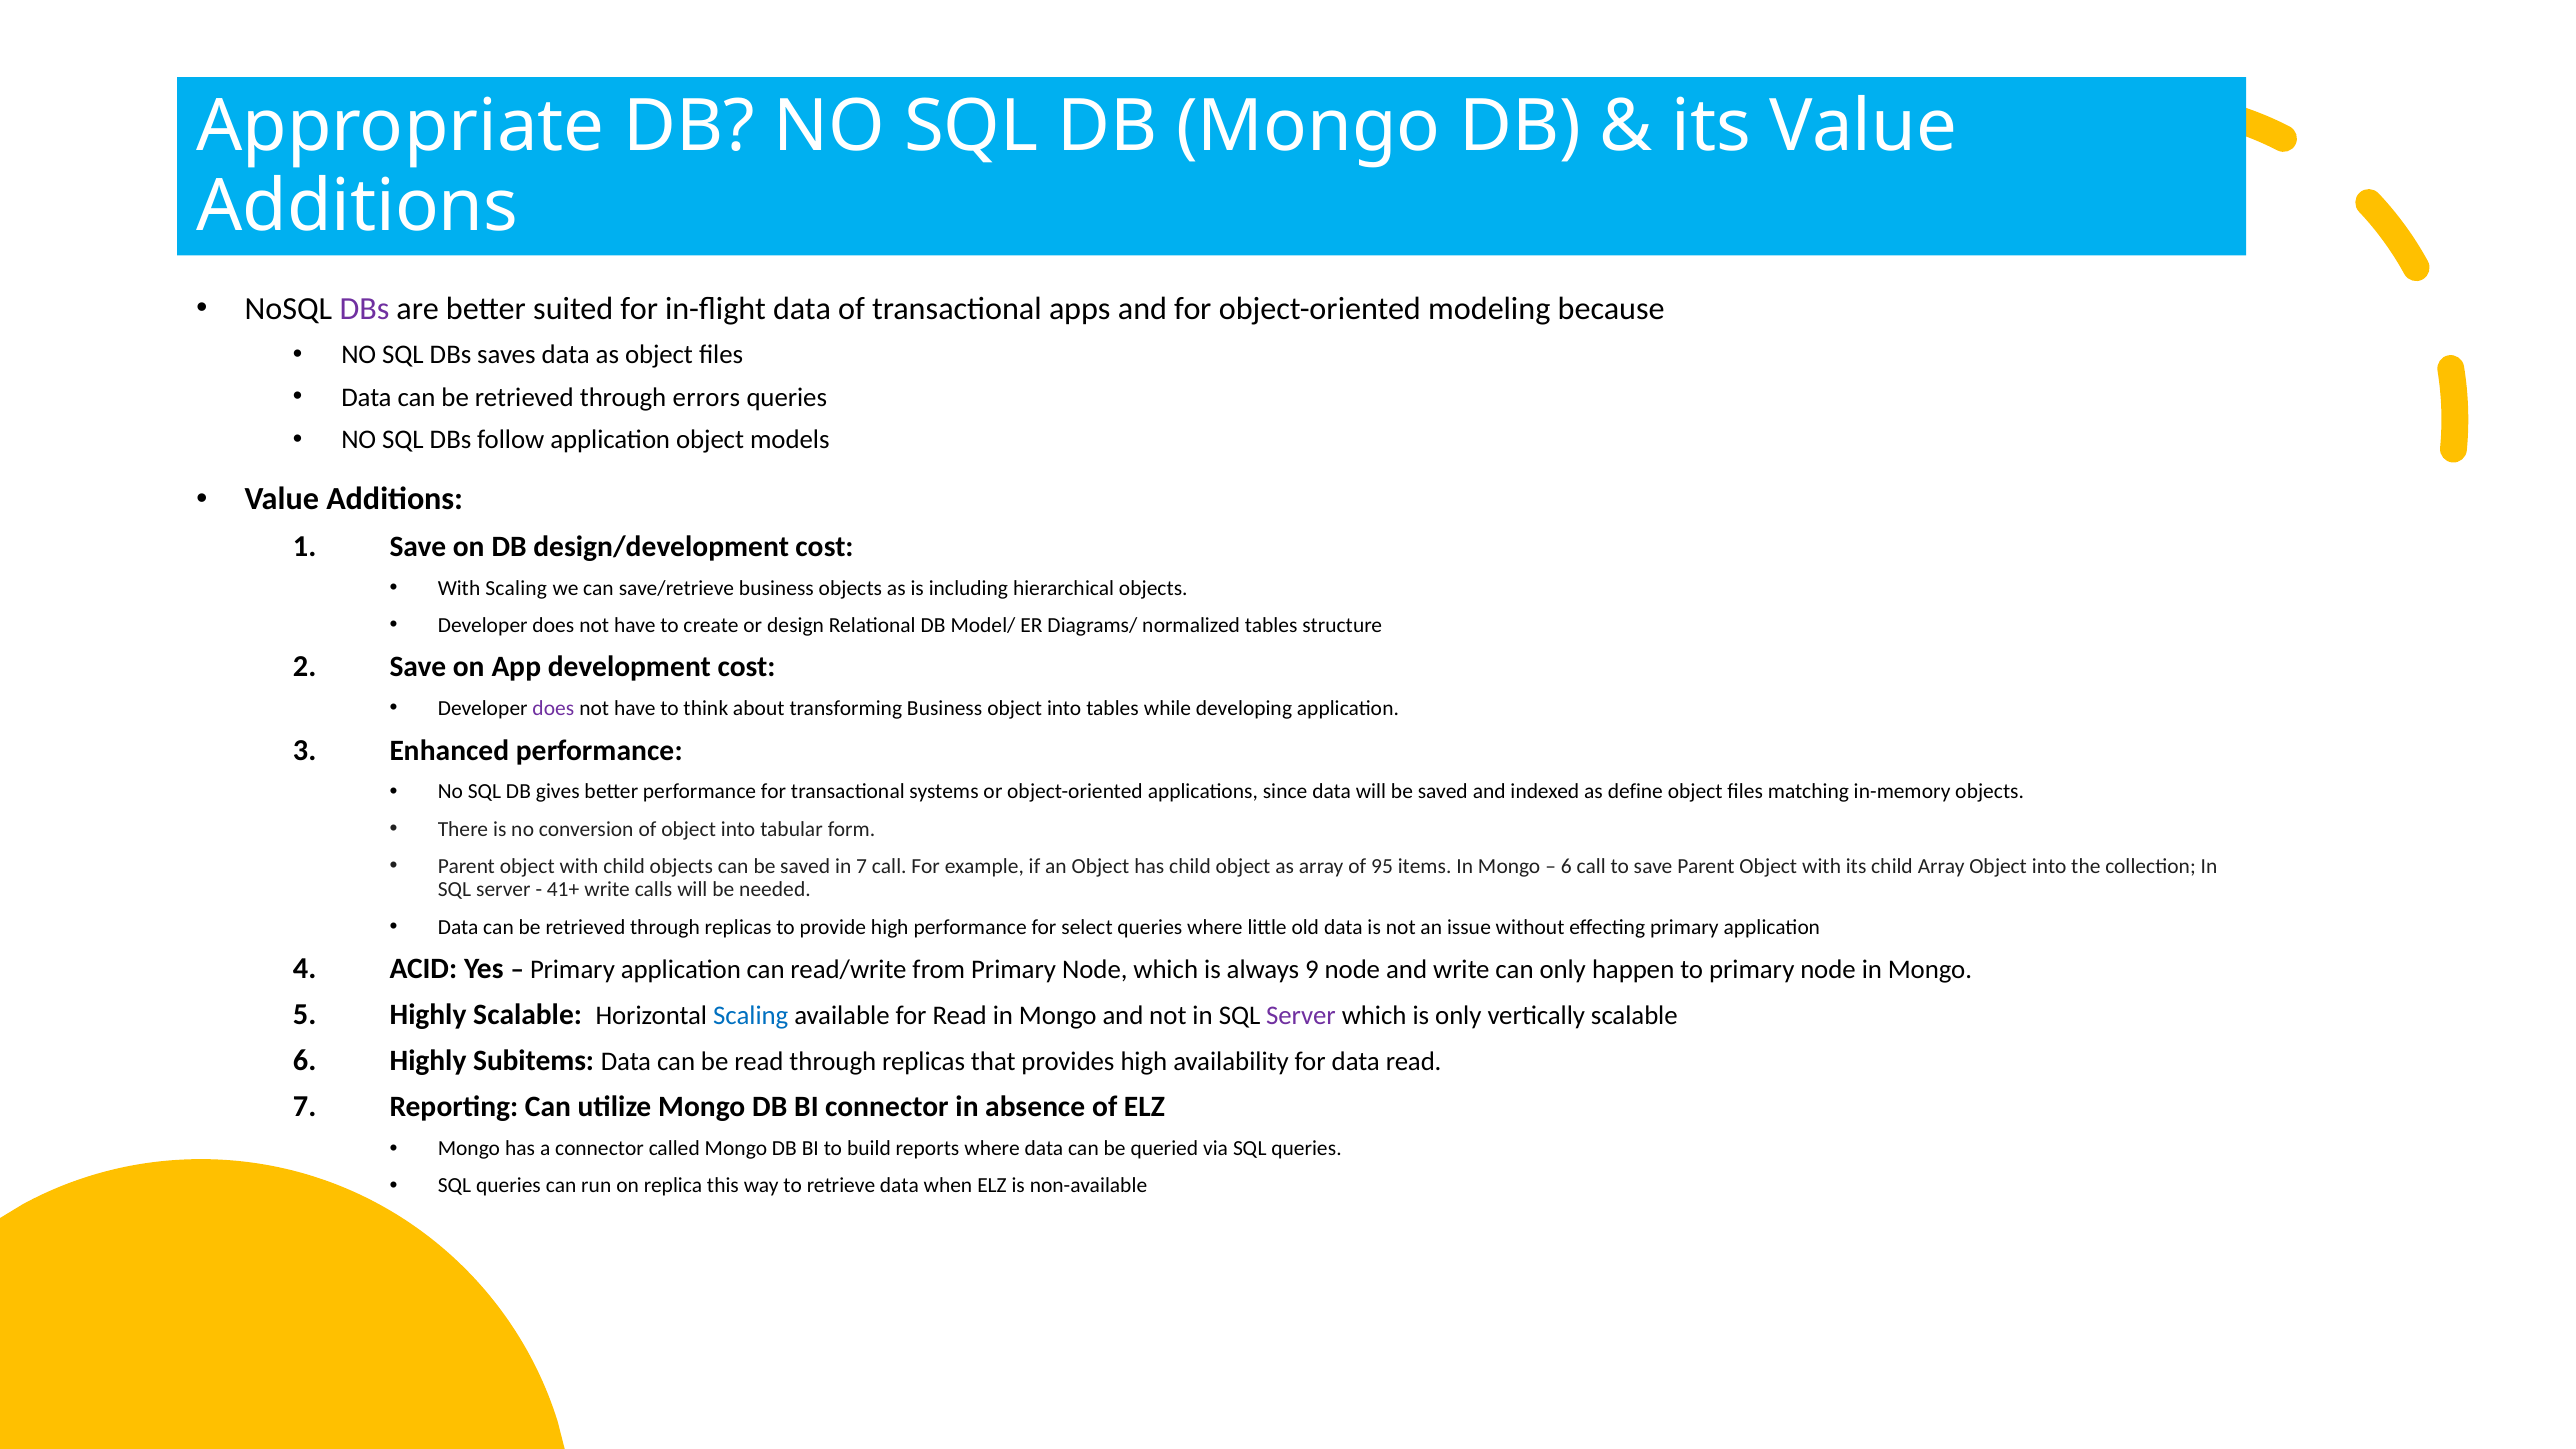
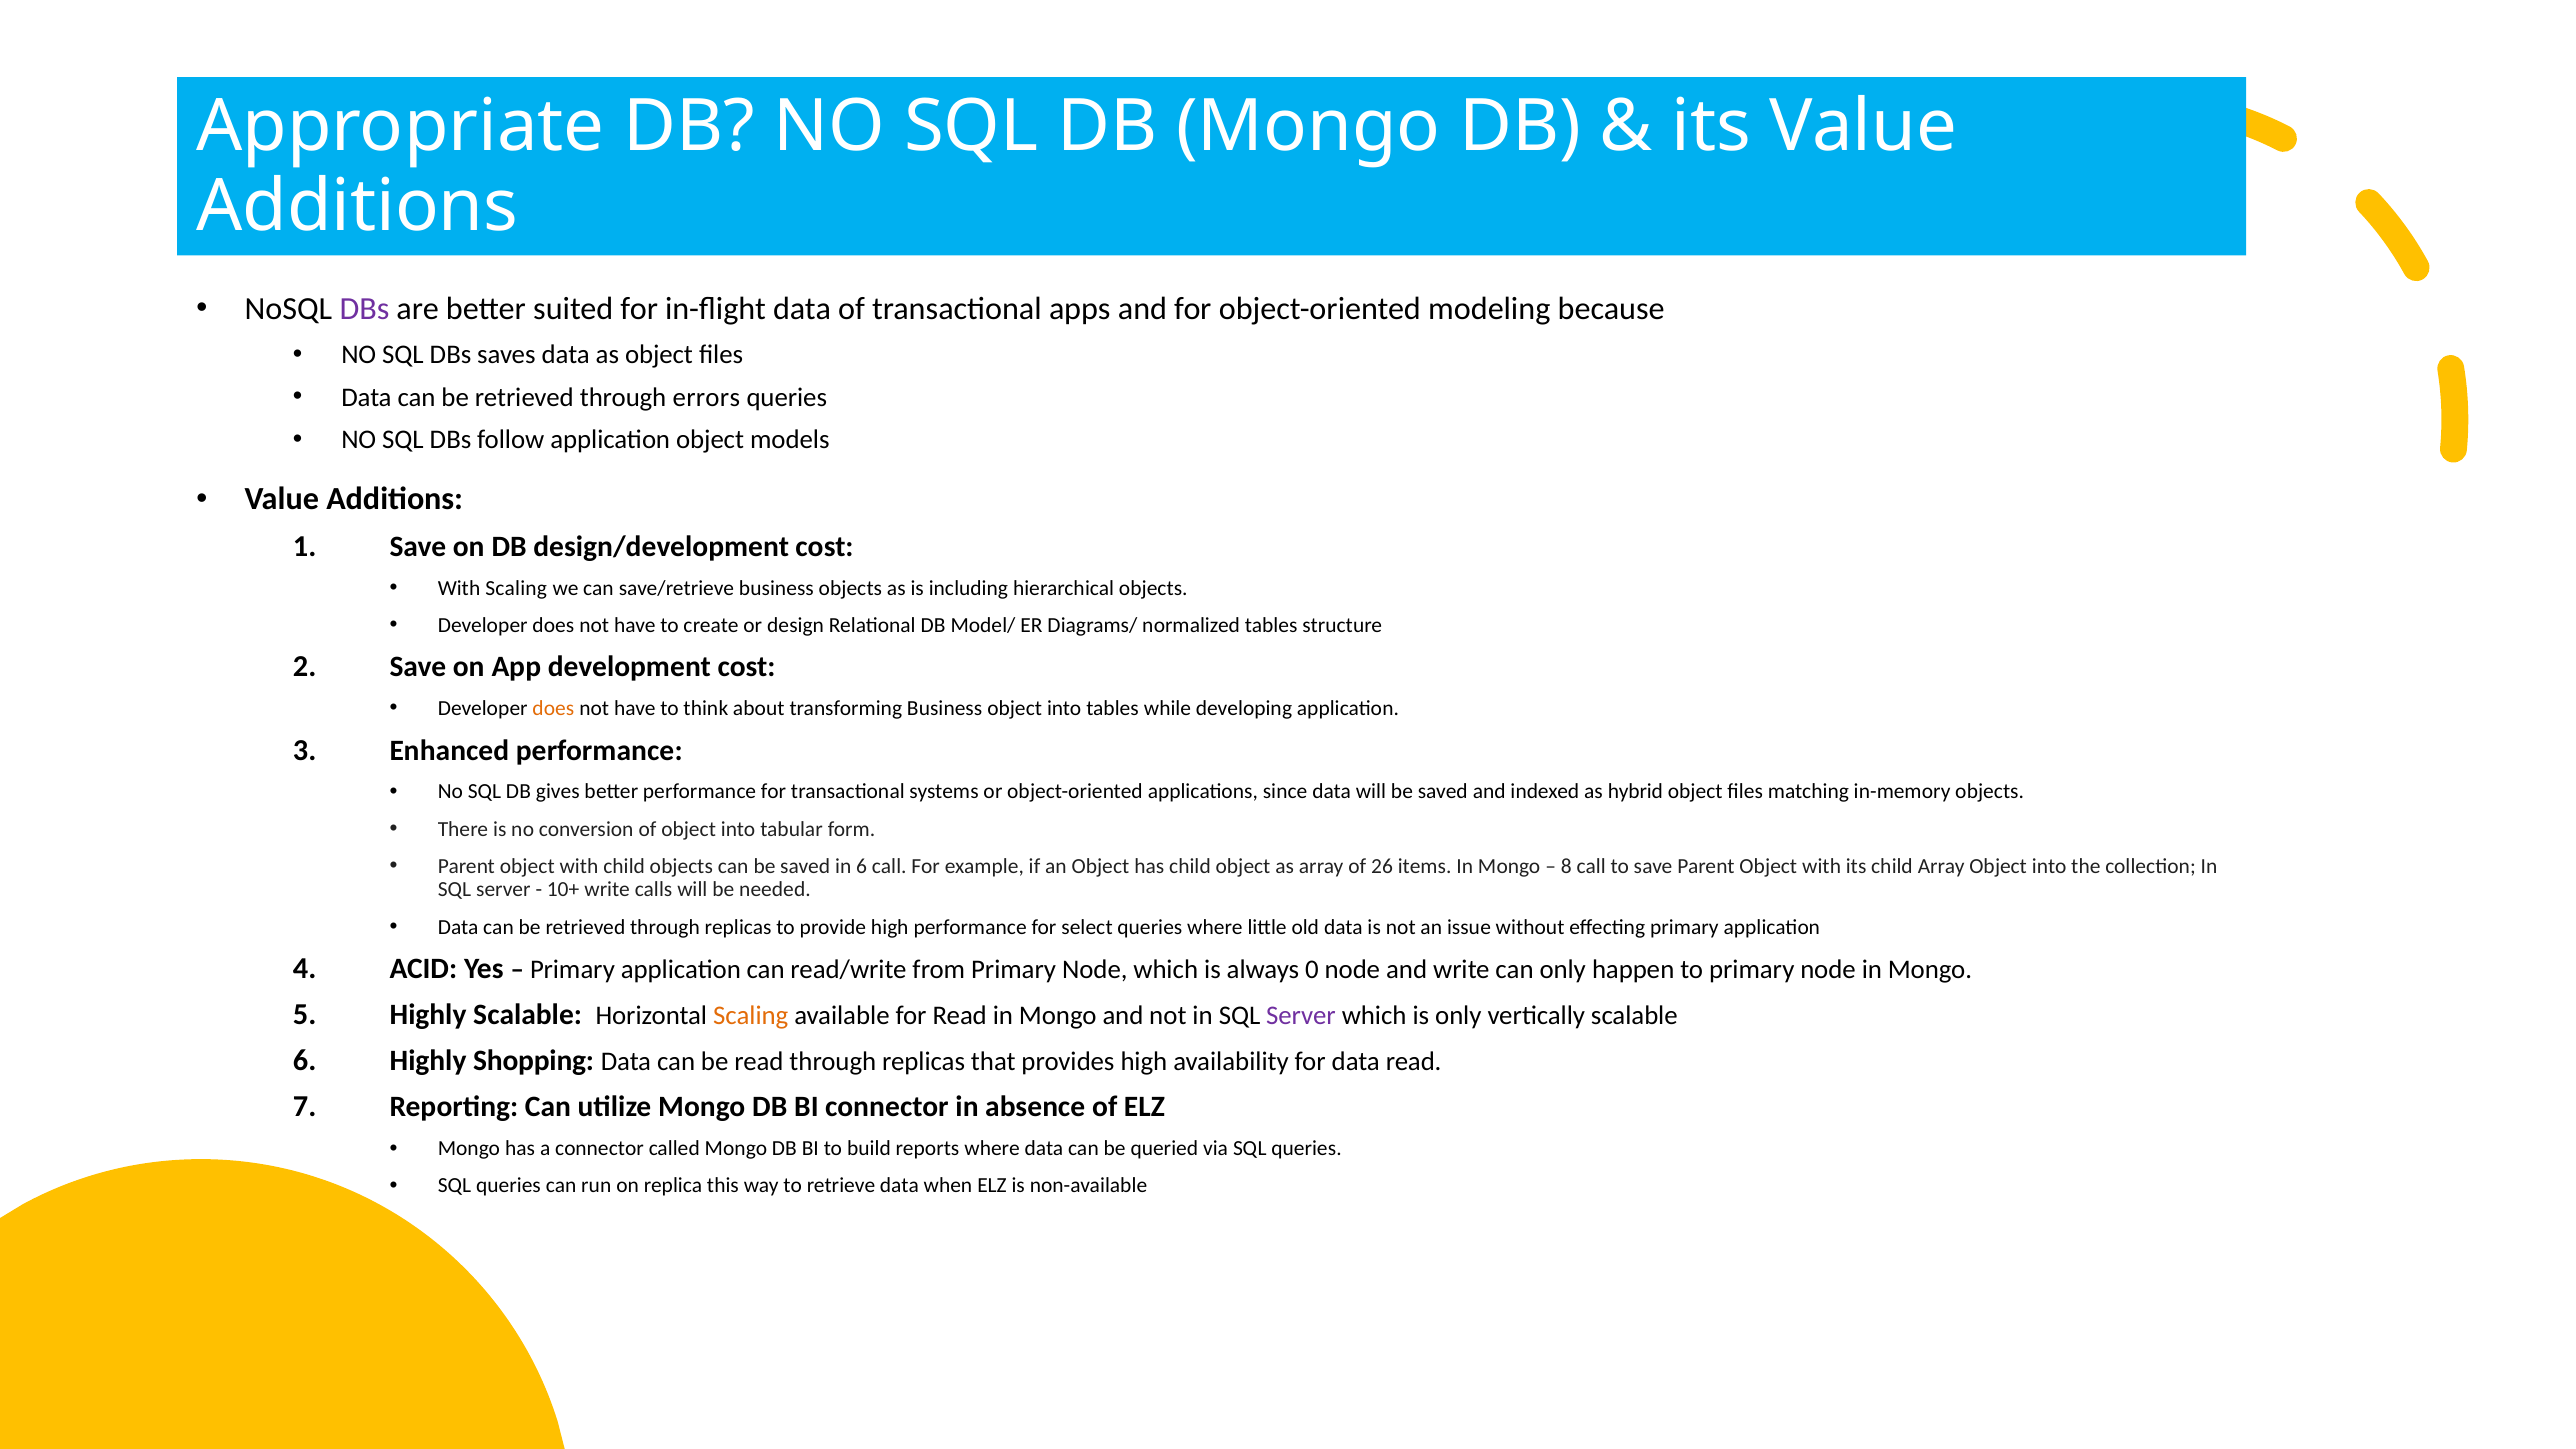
does at (553, 709) colour: purple -> orange
define: define -> hybrid
in 7: 7 -> 6
95: 95 -> 26
6 at (1566, 866): 6 -> 8
41+: 41+ -> 10+
9: 9 -> 0
Scaling at (751, 1016) colour: blue -> orange
Subitems: Subitems -> Shopping
